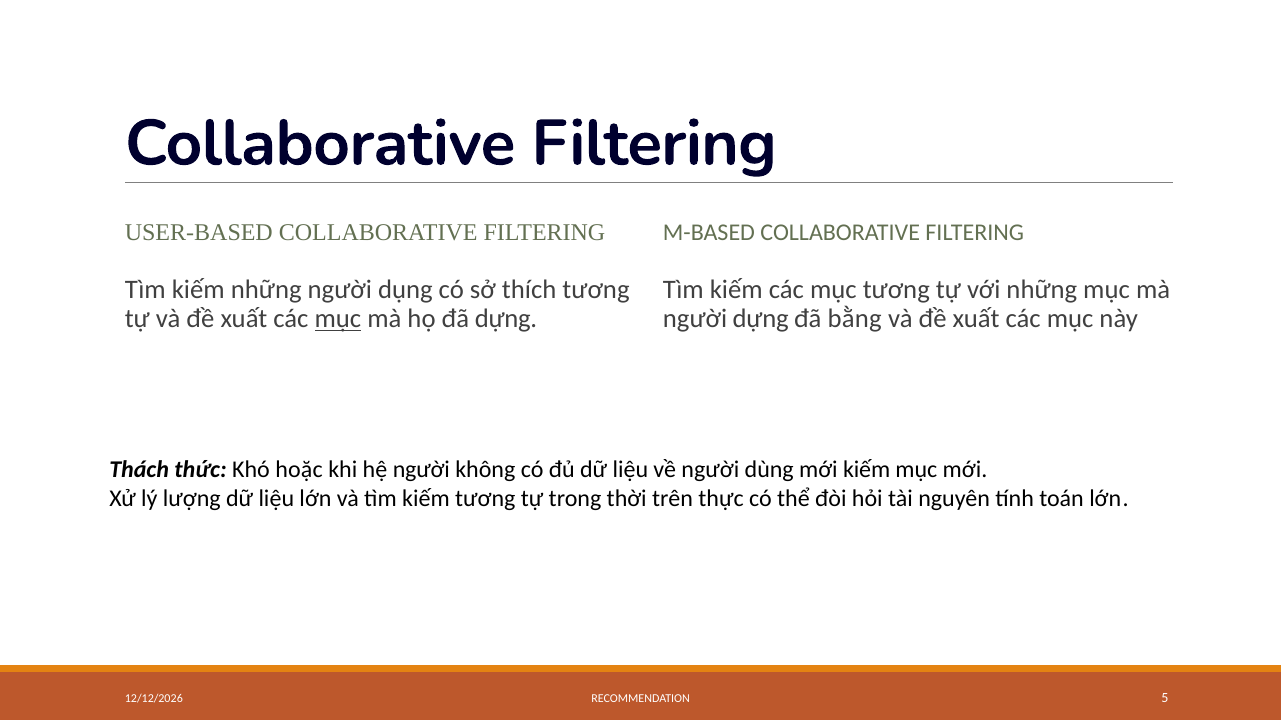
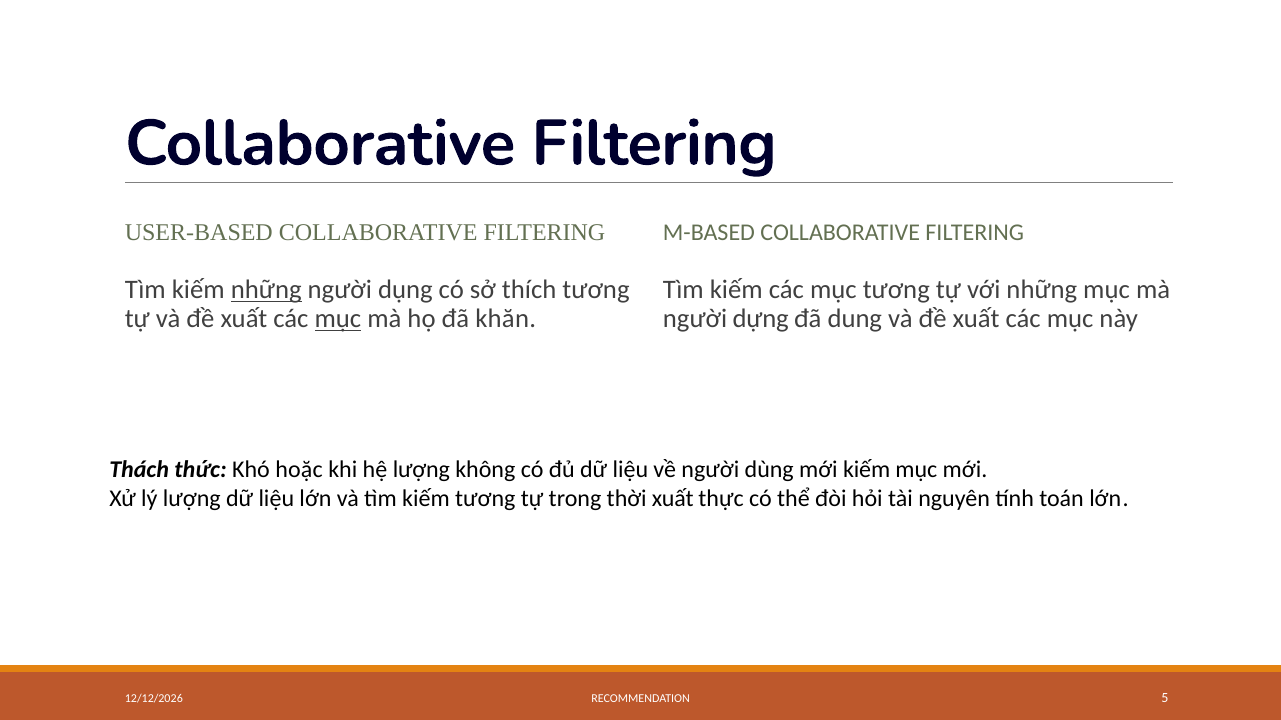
những at (266, 290) underline: none -> present
đã dựng: dựng -> khăn
bằng: bằng -> dung
hệ người: người -> lượng
thời trên: trên -> xuất
